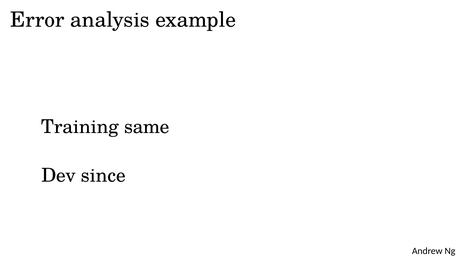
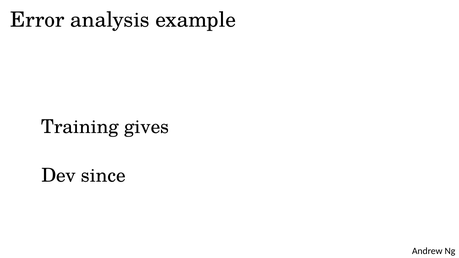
same: same -> gives
